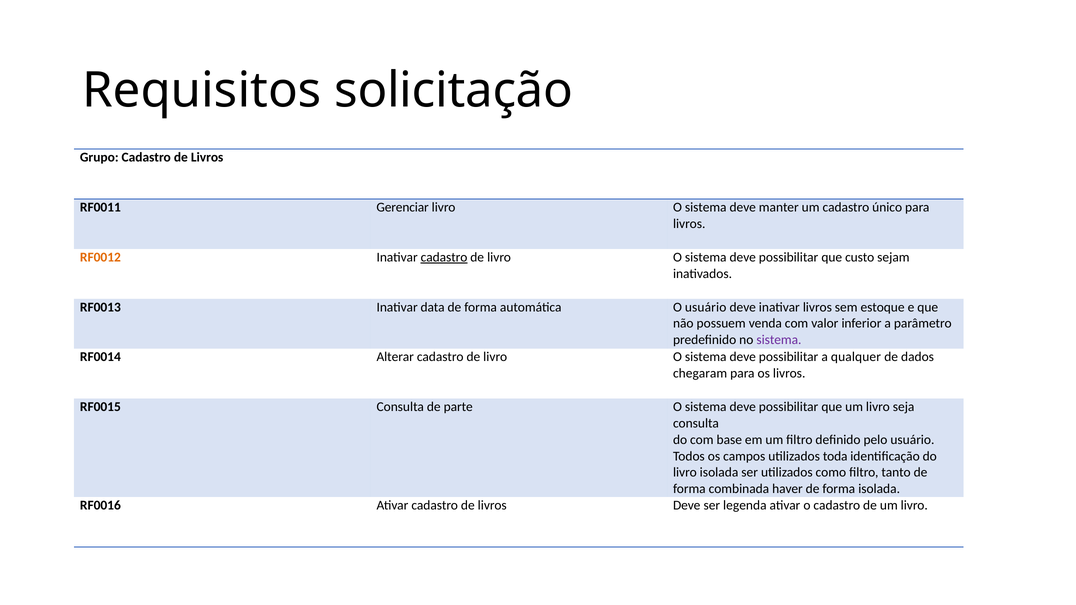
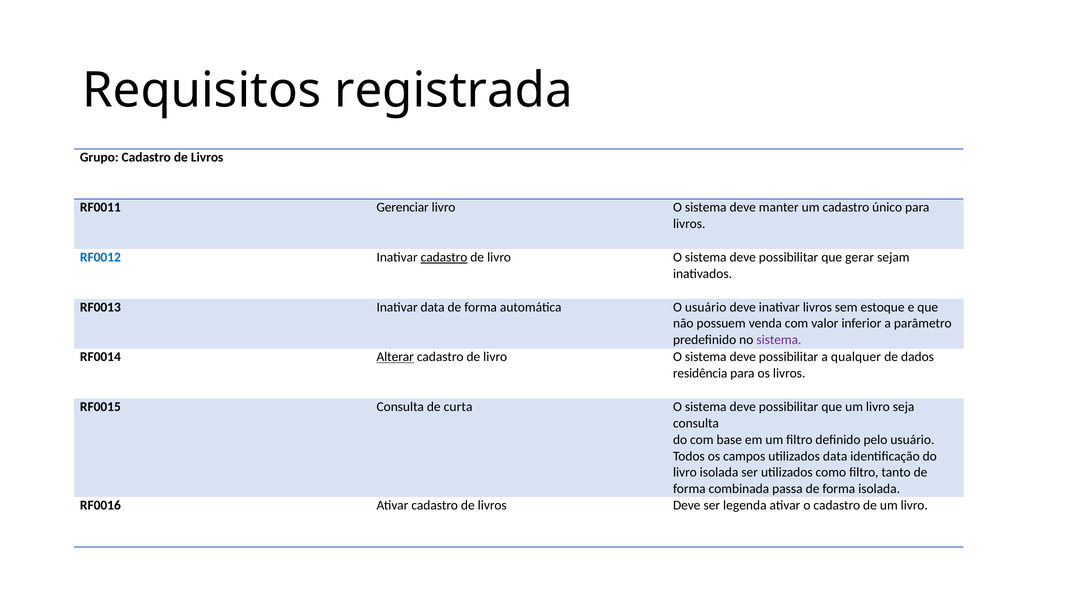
solicitação: solicitação -> registrada
RF0012 colour: orange -> blue
custo: custo -> gerar
Alterar underline: none -> present
chegaram: chegaram -> residência
parte: parte -> curta
utilizados toda: toda -> data
haver: haver -> passa
